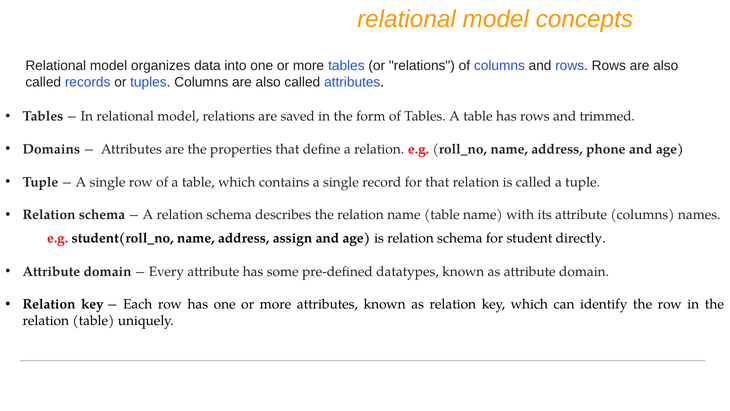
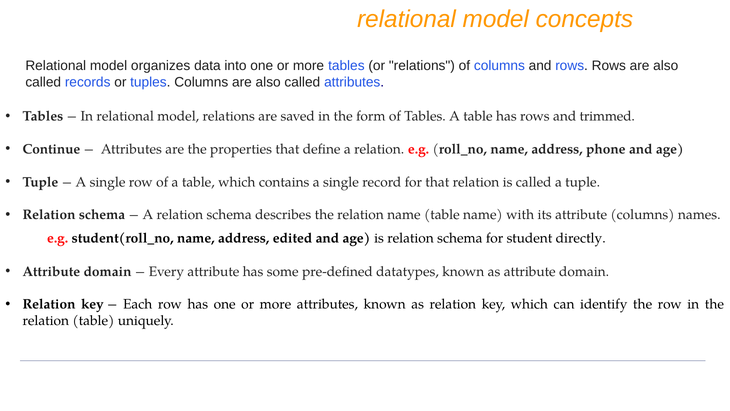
Domains: Domains -> Continue
assign: assign -> edited
